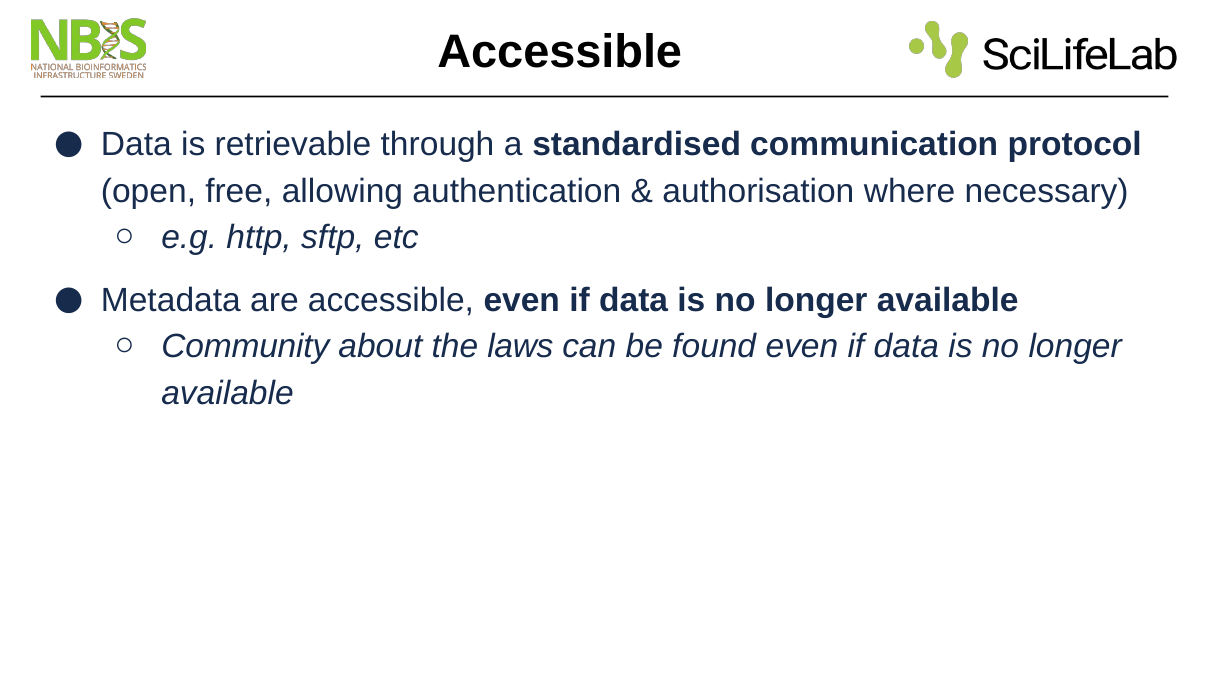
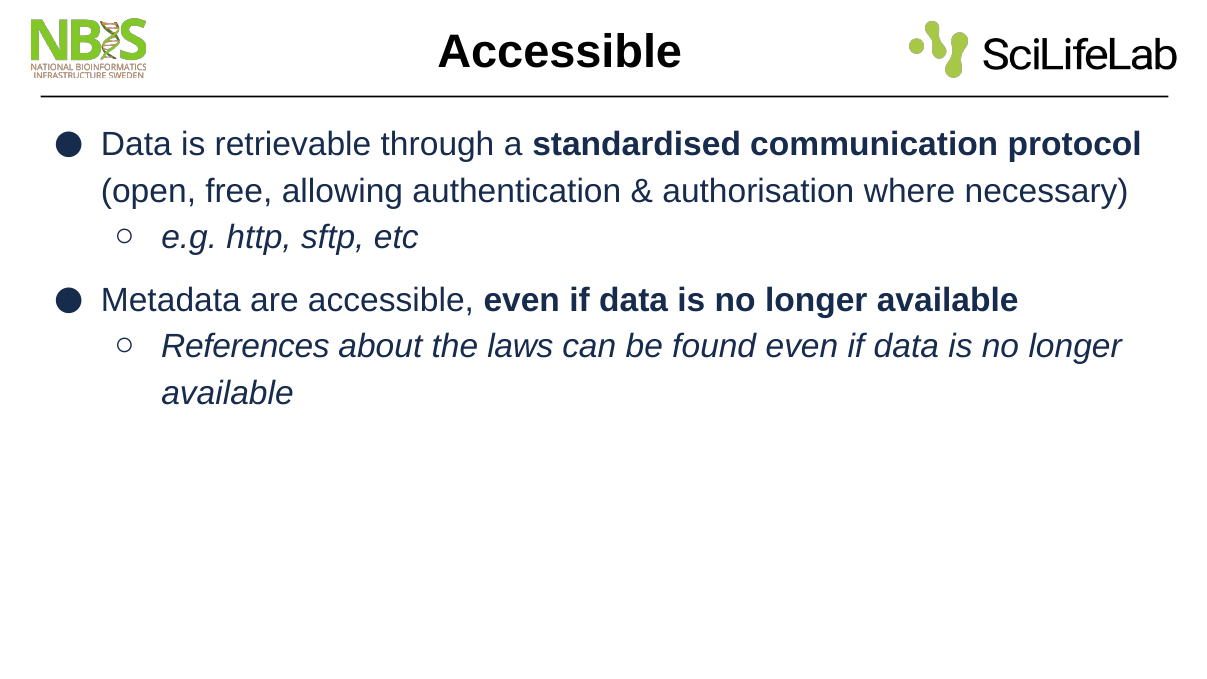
Community: Community -> References
